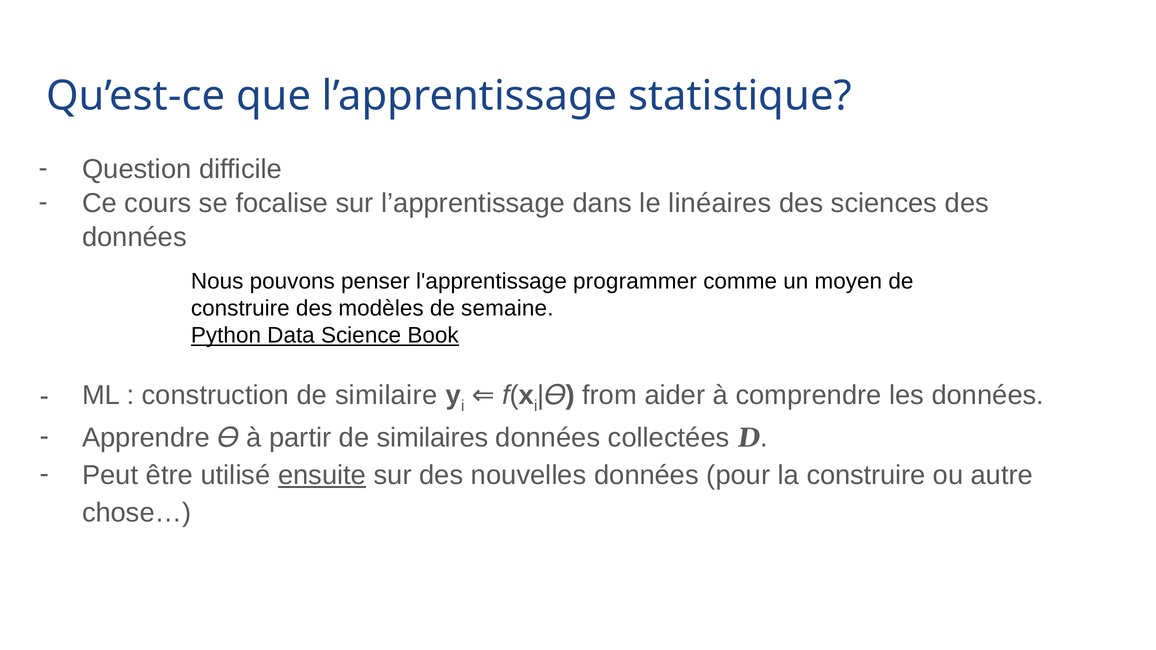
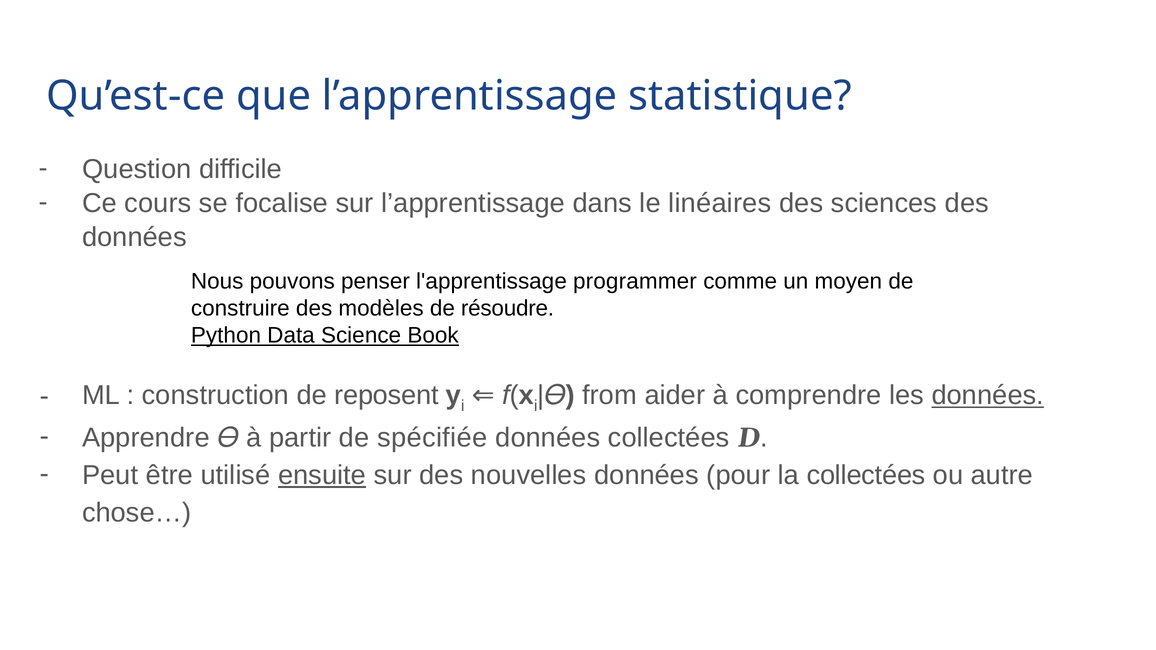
semaine: semaine -> résoudre
similaire: similaire -> reposent
données at (988, 396) underline: none -> present
similaires: similaires -> spécifiée
la construire: construire -> collectées
